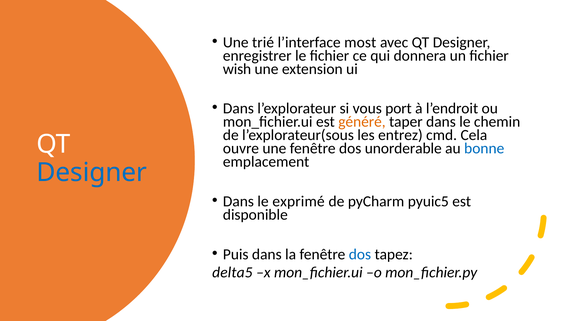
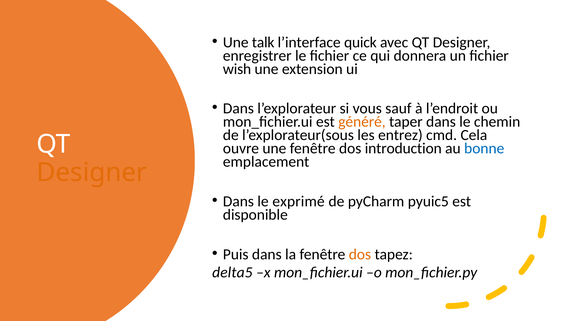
trié: trié -> talk
most: most -> quick
port: port -> sauf
unorderable: unorderable -> introduction
Designer at (92, 172) colour: blue -> orange
dos at (360, 254) colour: blue -> orange
